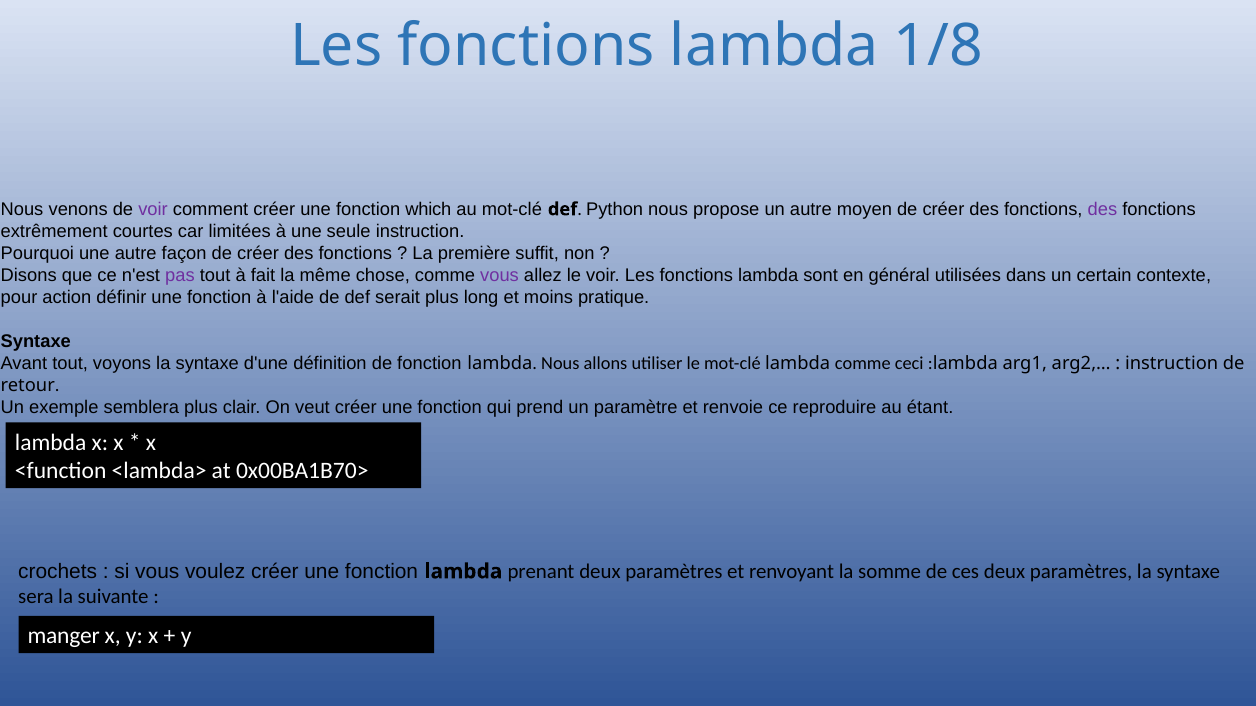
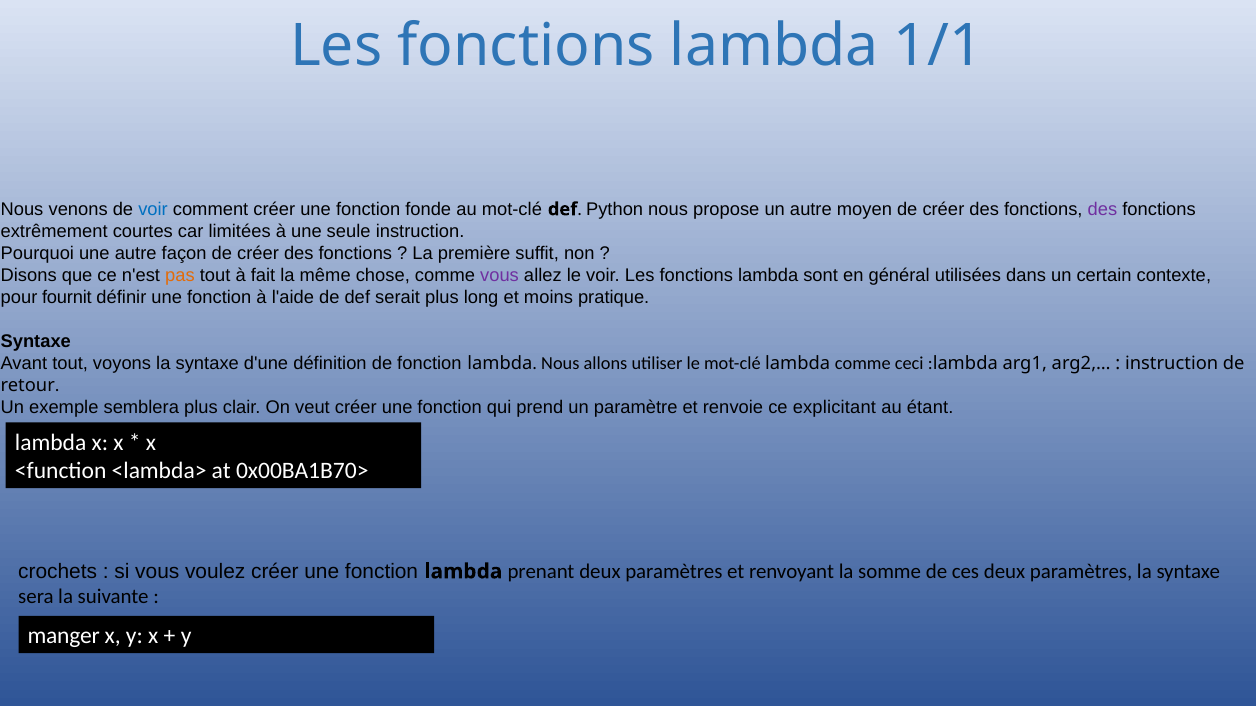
1/8: 1/8 -> 1/1
voir at (153, 209) colour: purple -> blue
which: which -> fonde
pas colour: purple -> orange
action: action -> fournit
reproduire: reproduire -> explicitant
